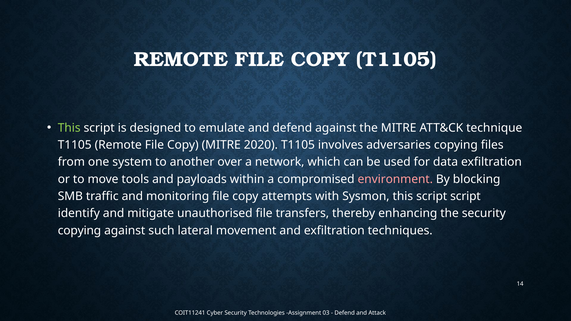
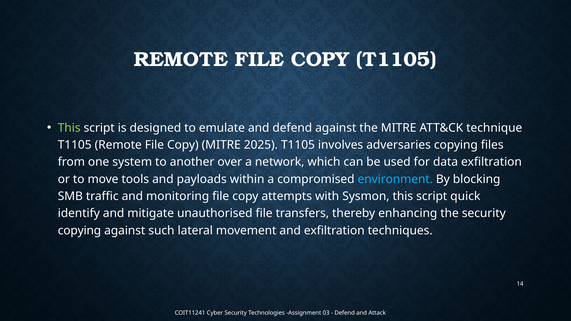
2020: 2020 -> 2025
environment colour: pink -> light blue
script script: script -> quick
